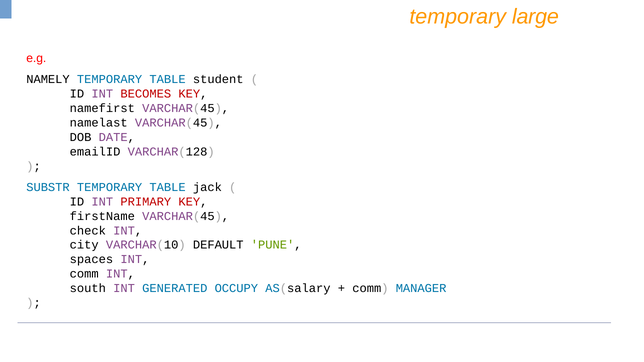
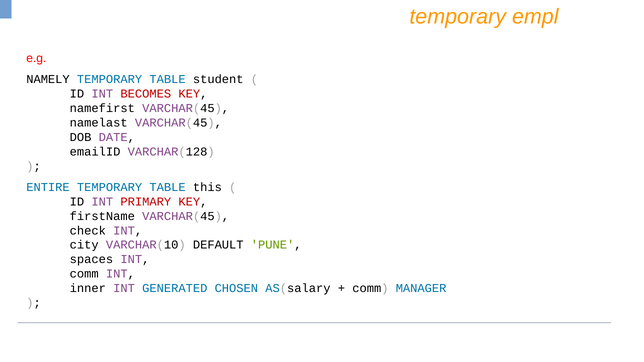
large: large -> empl
SUBSTR: SUBSTR -> ENTIRE
jack: jack -> this
south: south -> inner
OCCUPY: OCCUPY -> CHOSEN
